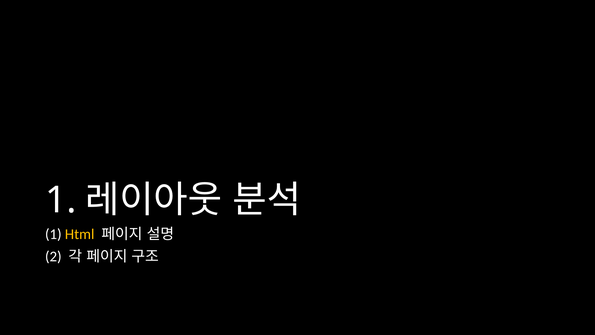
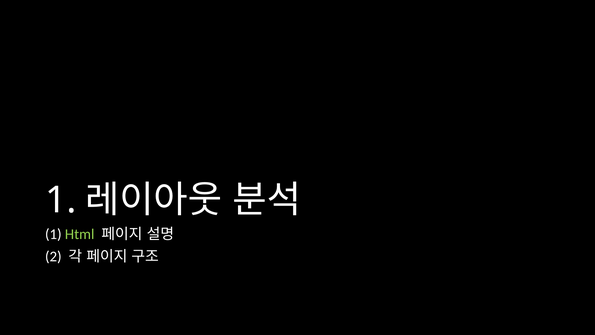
Html colour: yellow -> light green
